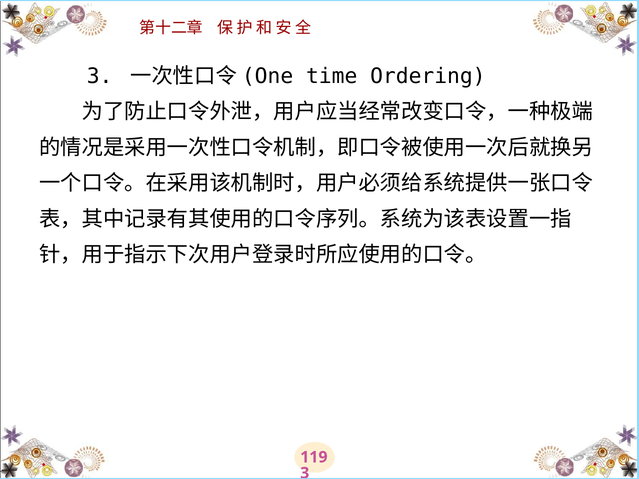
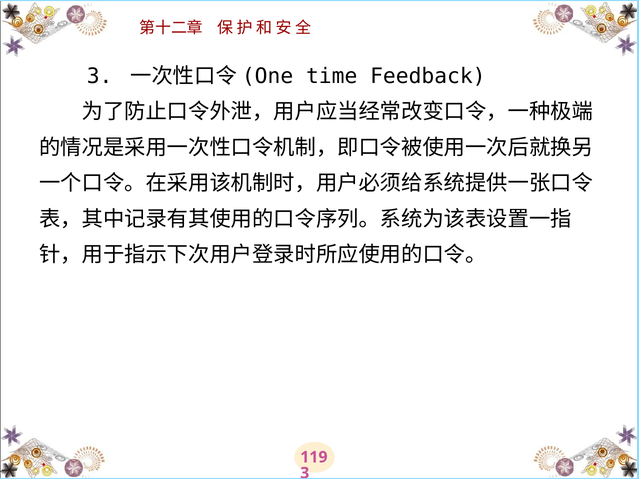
Ordering: Ordering -> Feedback
